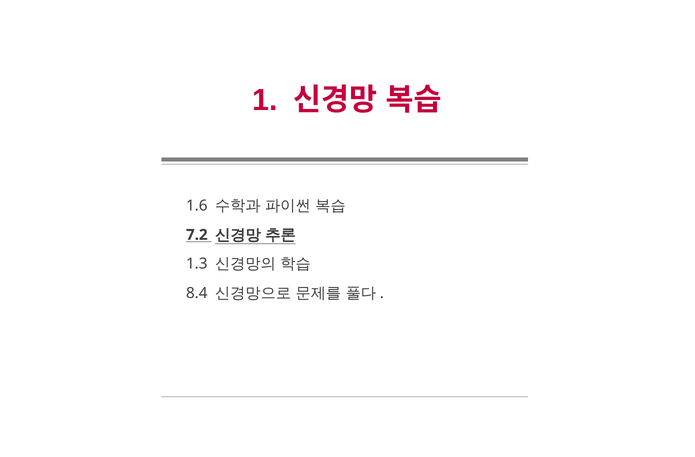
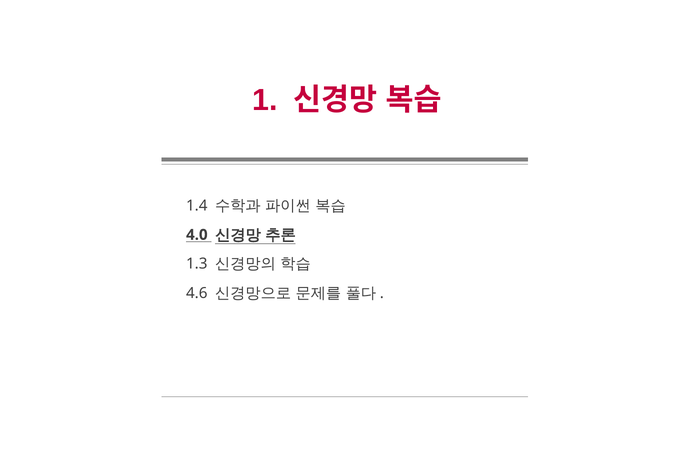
1.6: 1.6 -> 1.4
7.2: 7.2 -> 4.0
8.4: 8.4 -> 4.6
